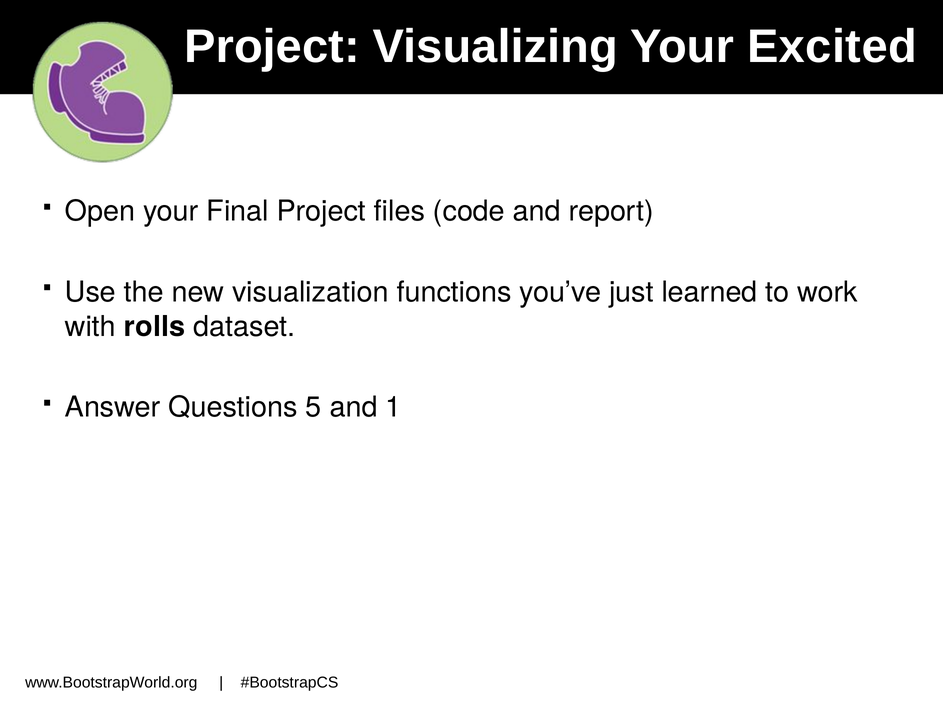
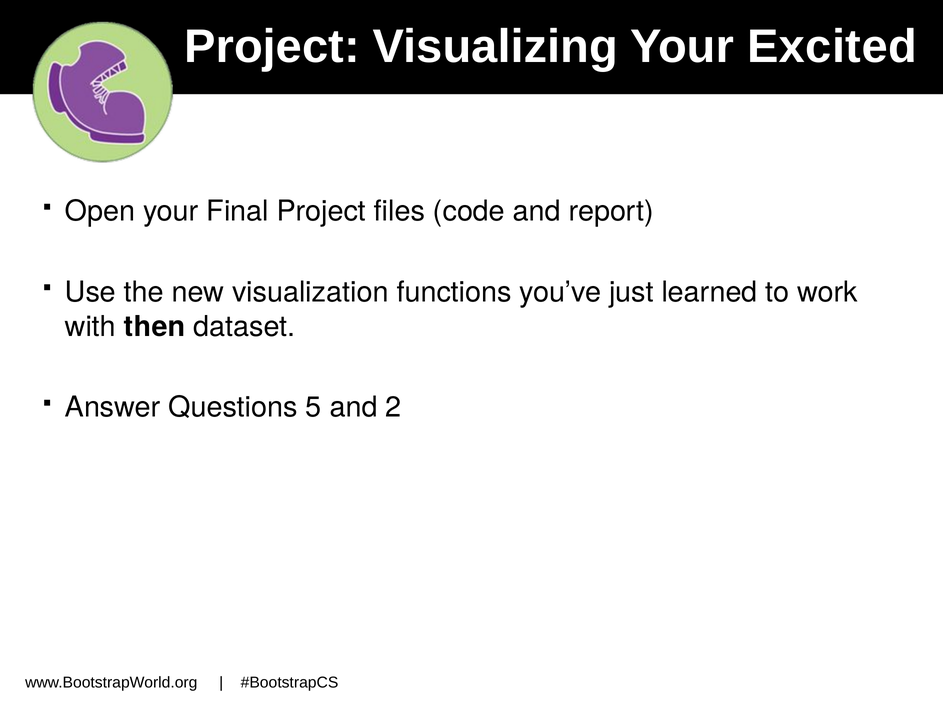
rolls: rolls -> then
1: 1 -> 2
